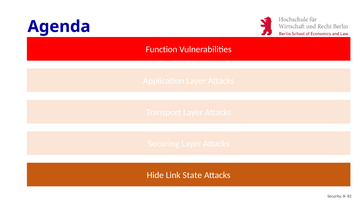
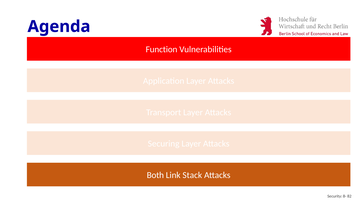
Hide: Hide -> Both
State: State -> Stack
